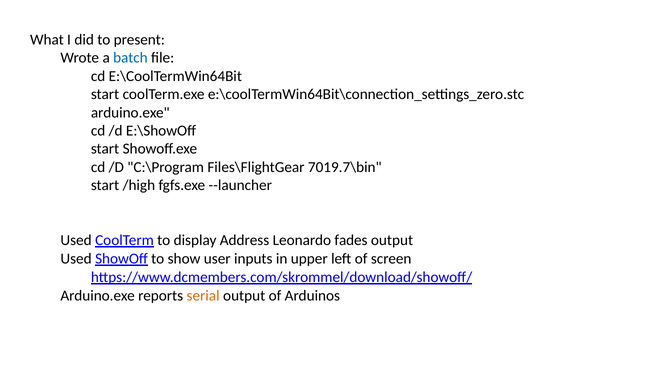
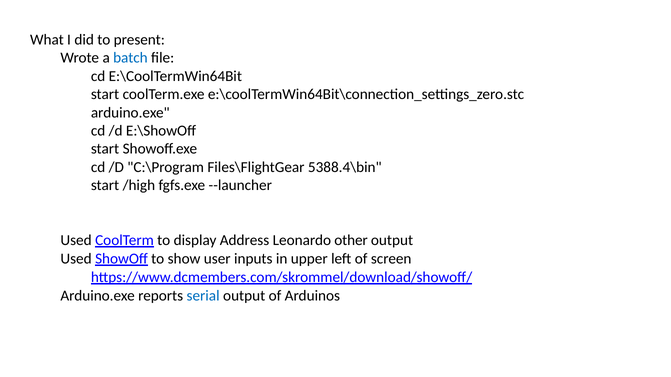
7019.7\bin: 7019.7\bin -> 5388.4\bin
fades: fades -> other
serial colour: orange -> blue
